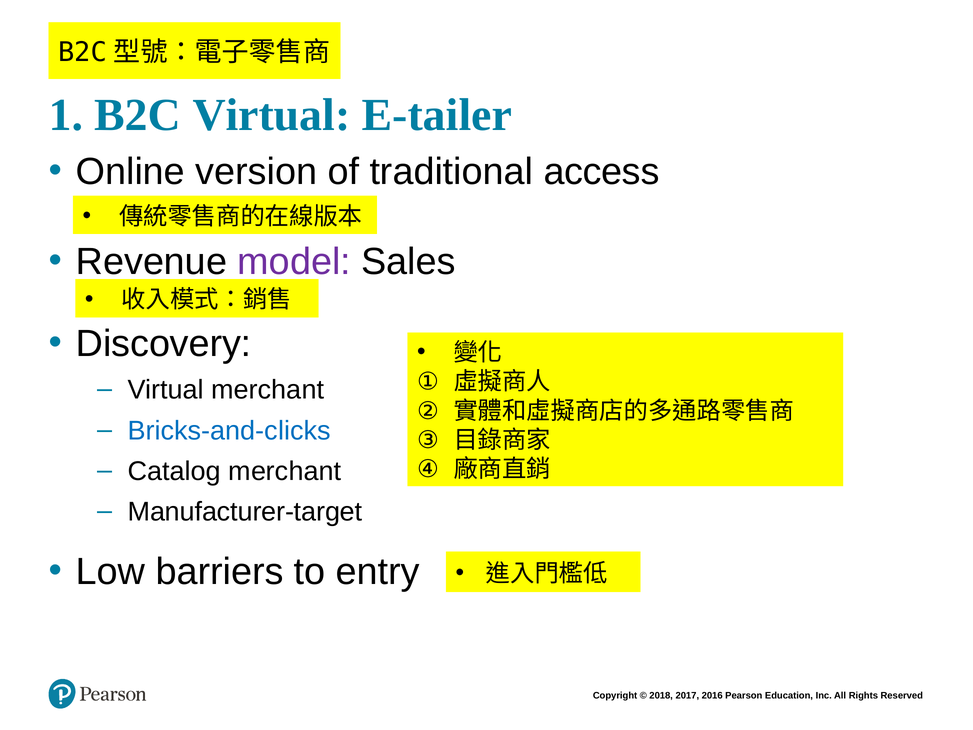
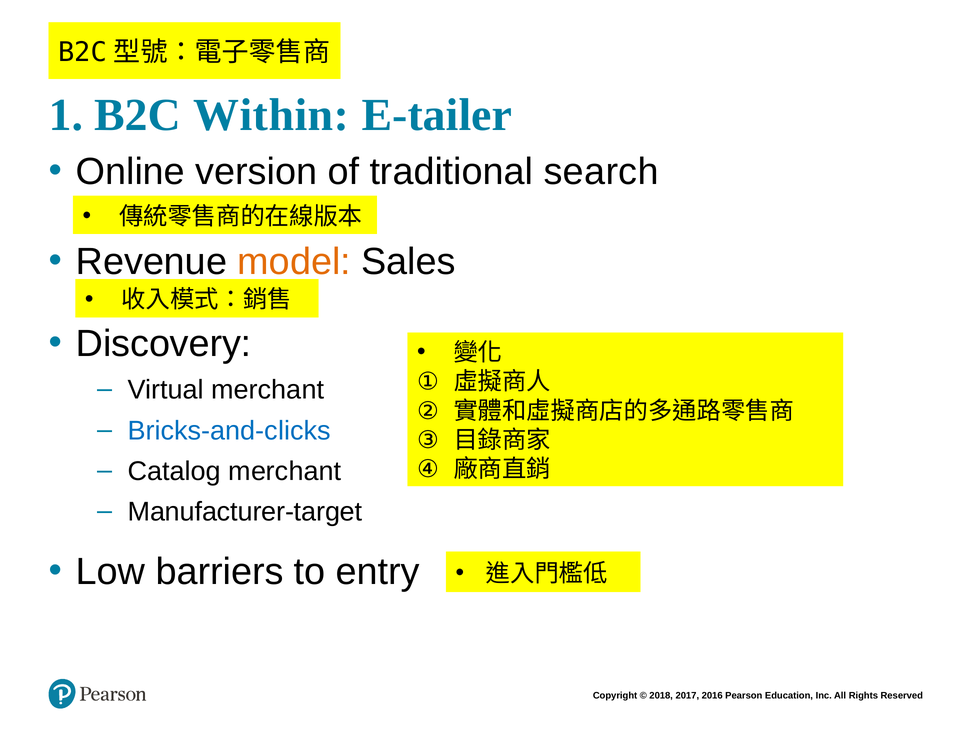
B2C Virtual: Virtual -> Within
access: access -> search
model colour: purple -> orange
